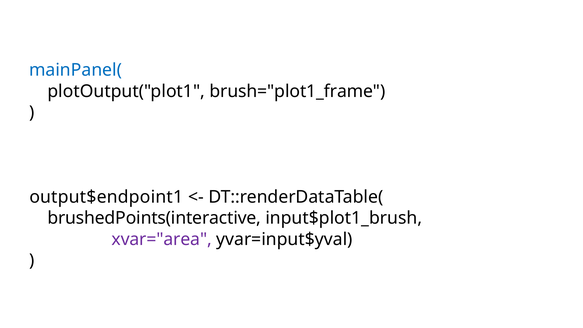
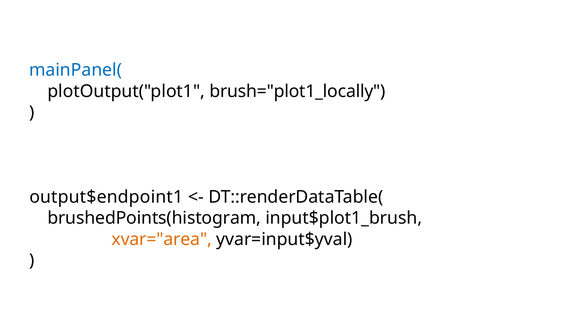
brush="plot1_frame: brush="plot1_frame -> brush="plot1_locally
brushedPoints(interactive: brushedPoints(interactive -> brushedPoints(histogram
xvar="area colour: purple -> orange
